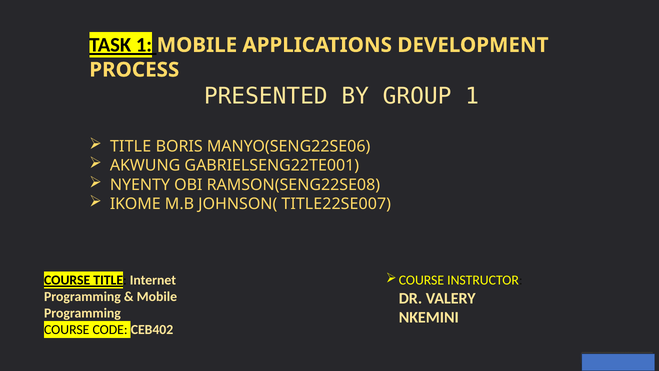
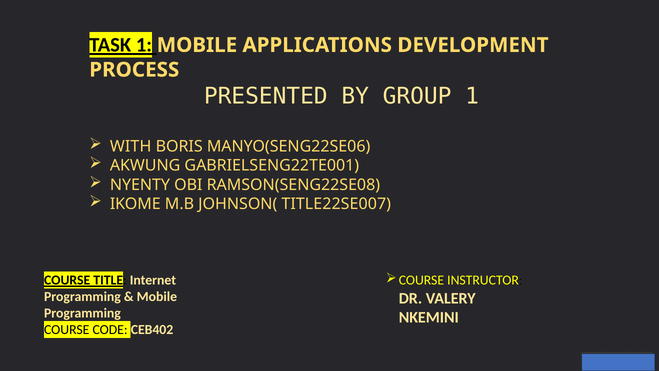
TITLE at (131, 146): TITLE -> WITH
